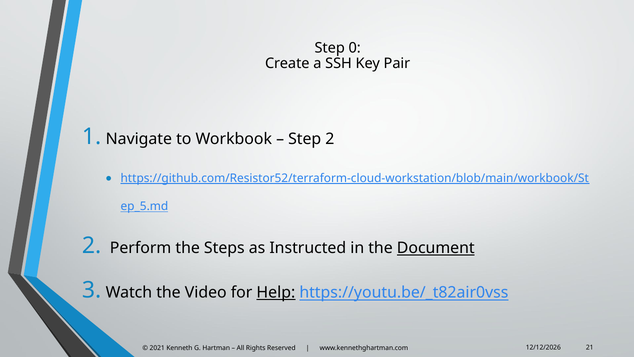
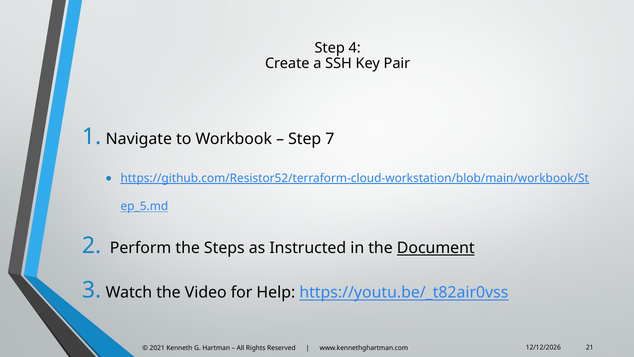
0: 0 -> 4
Step 2: 2 -> 7
Help underline: present -> none
